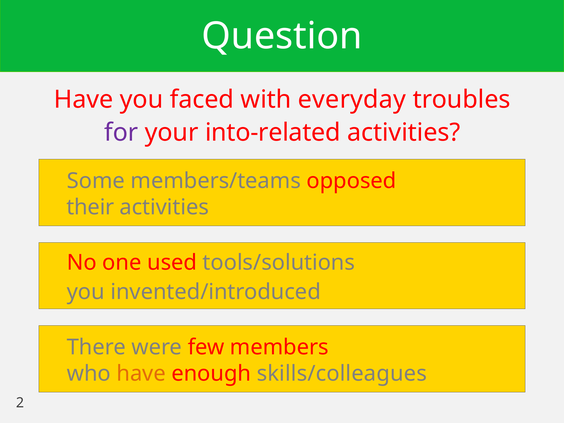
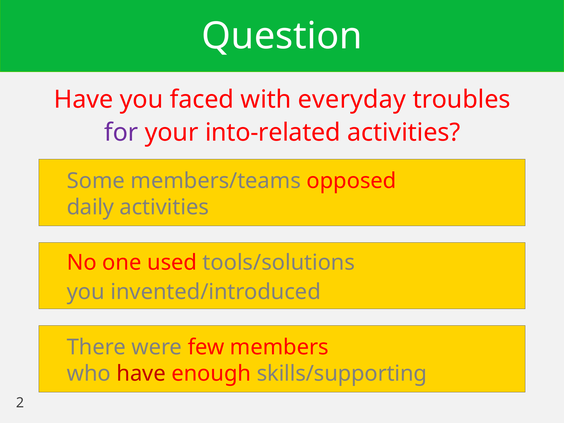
their: their -> daily
have at (141, 373) colour: orange -> red
skills/colleagues: skills/colleagues -> skills/supporting
